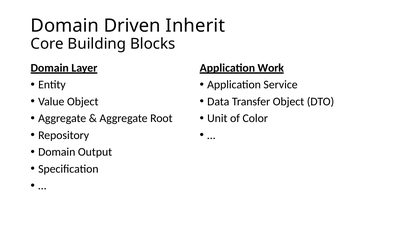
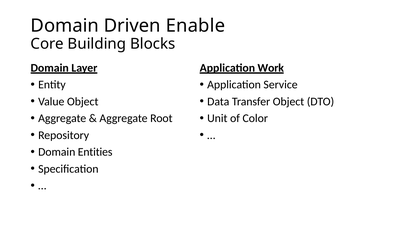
Inherit: Inherit -> Enable
Output: Output -> Entities
